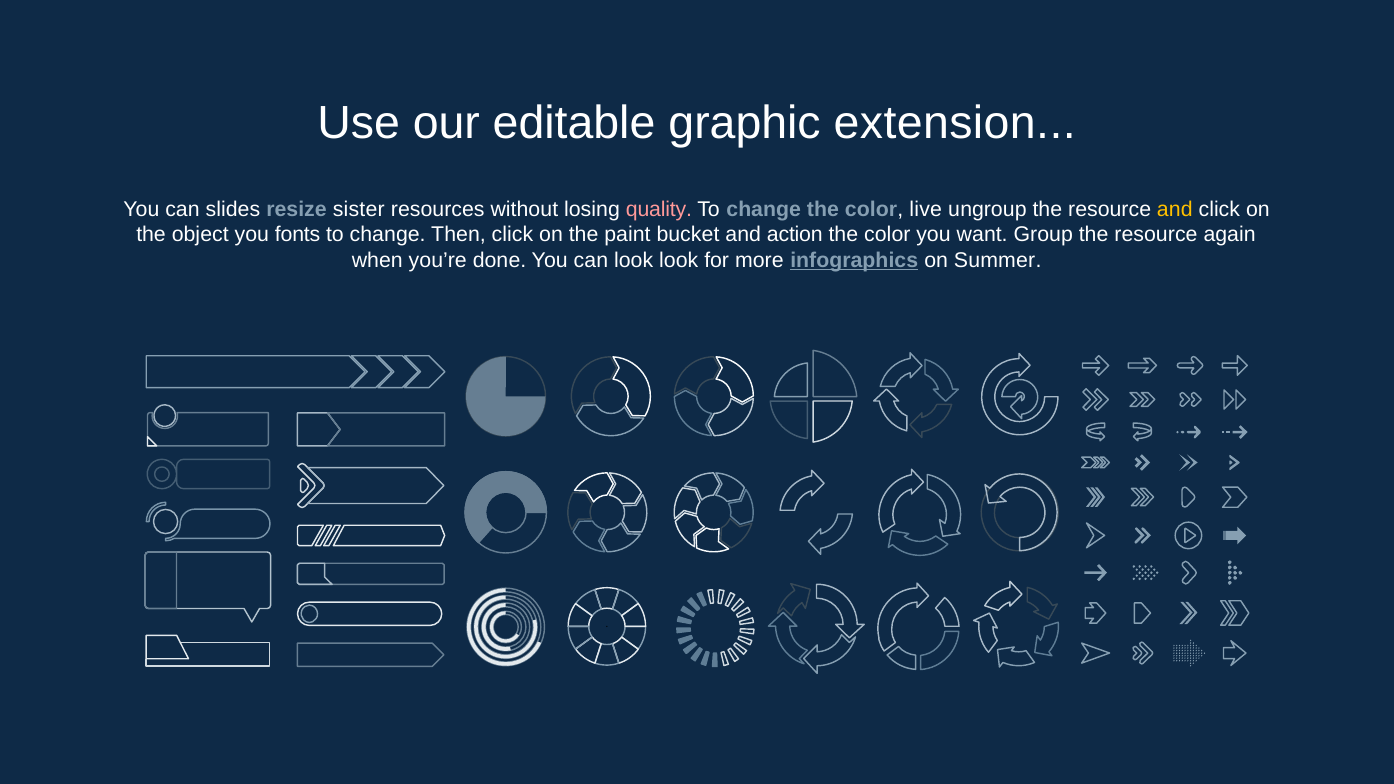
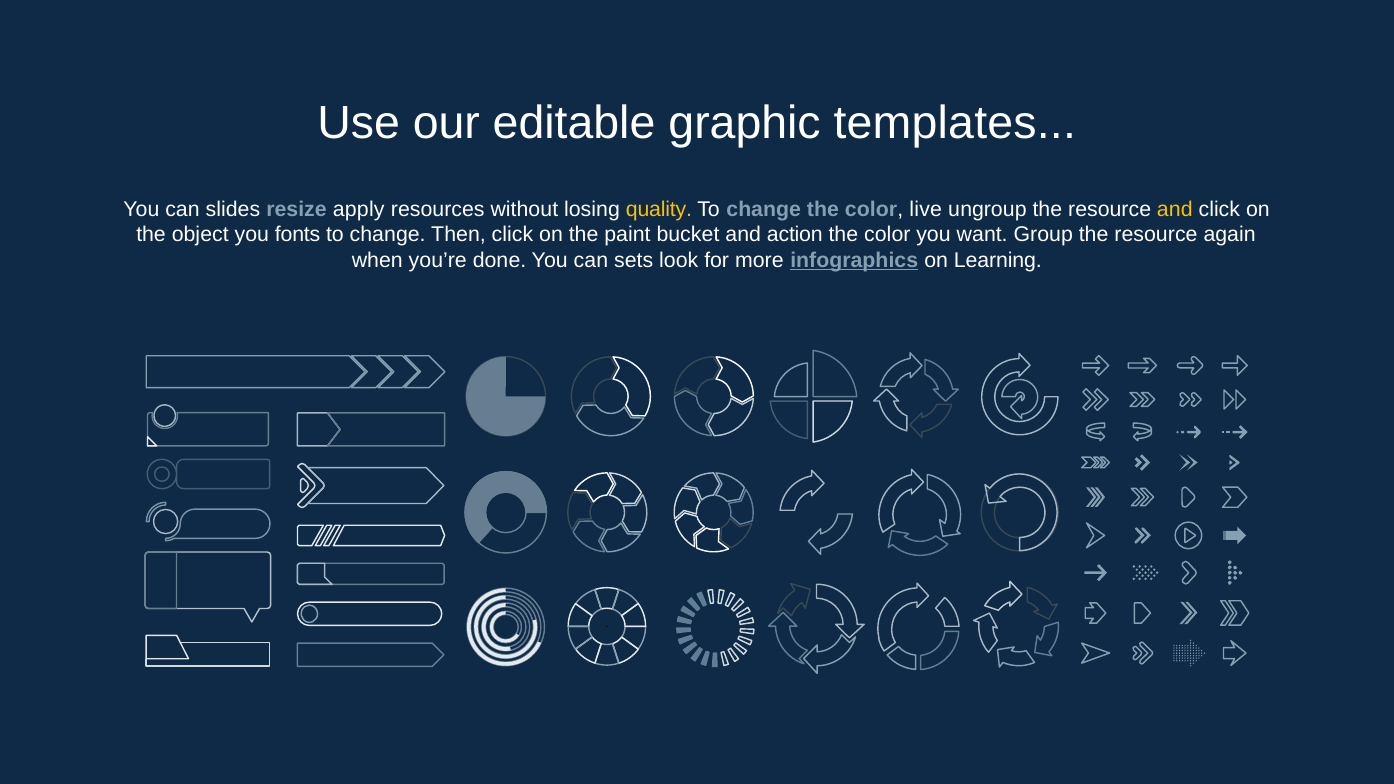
extension: extension -> templates
sister: sister -> apply
quality colour: pink -> yellow
can look: look -> sets
Summer: Summer -> Learning
